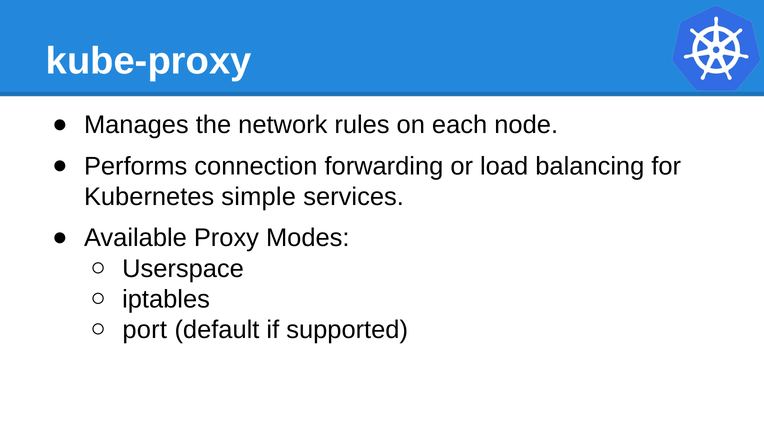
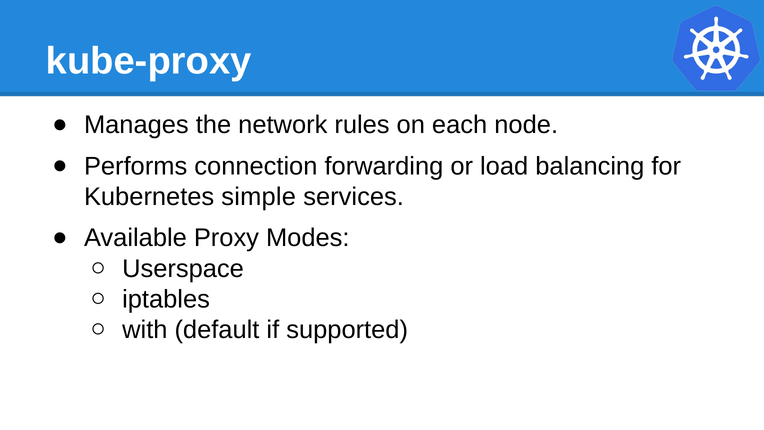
port: port -> with
